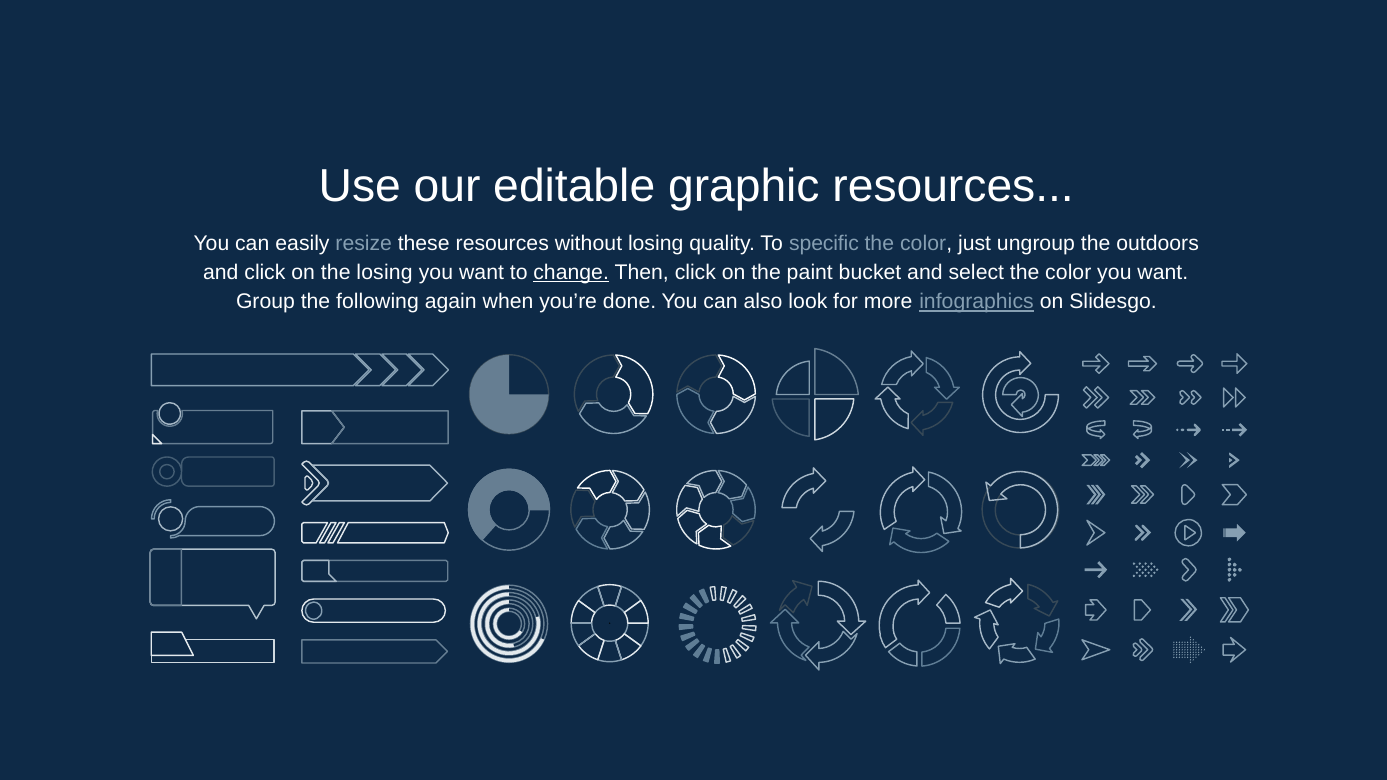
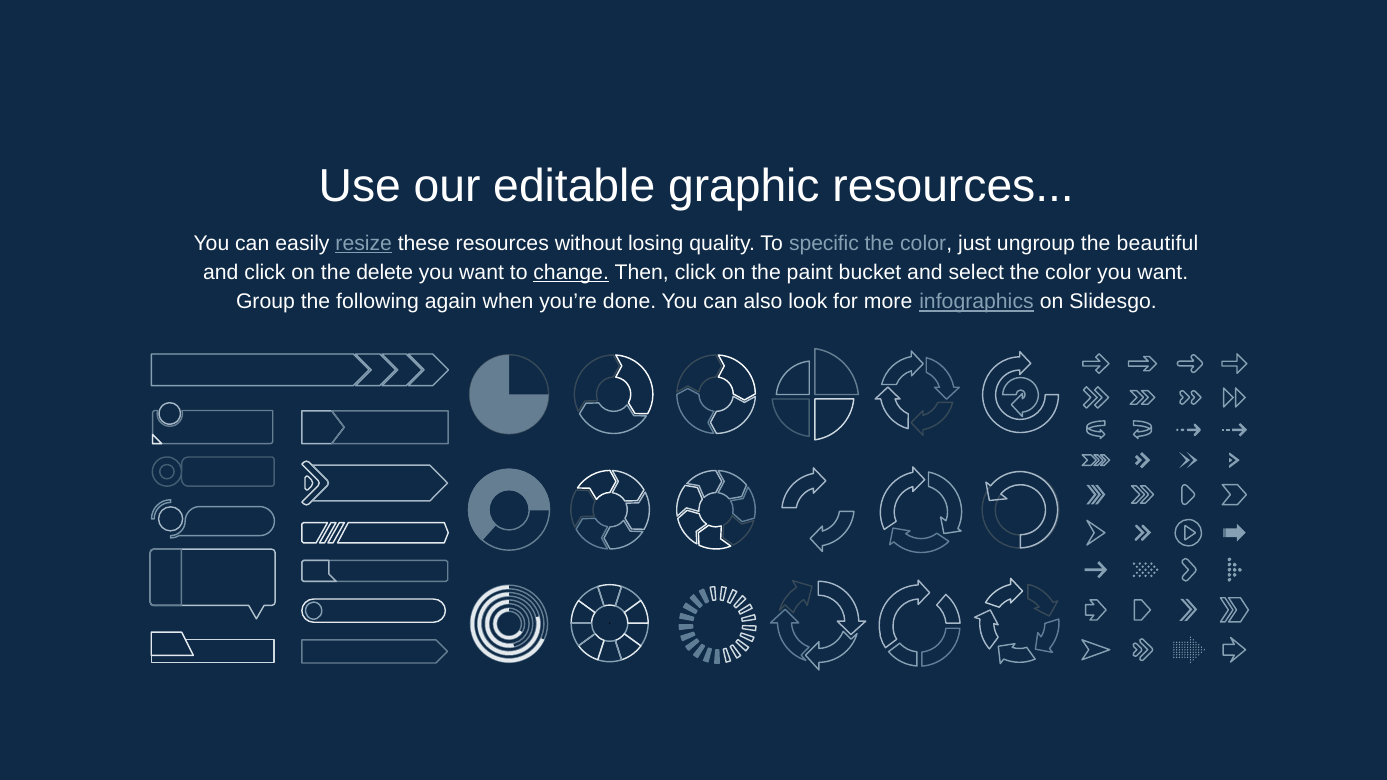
resize underline: none -> present
outdoors: outdoors -> beautiful
the losing: losing -> delete
